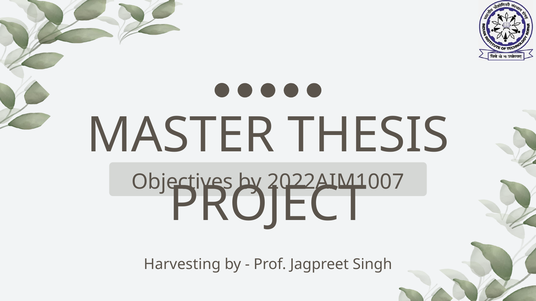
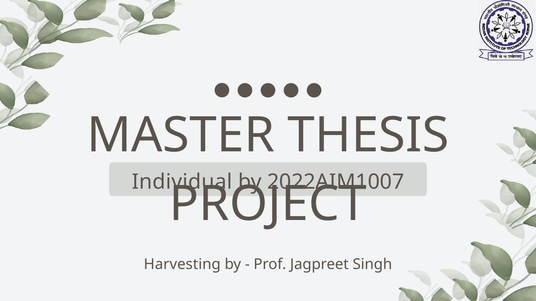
Objectives: Objectives -> Individual
